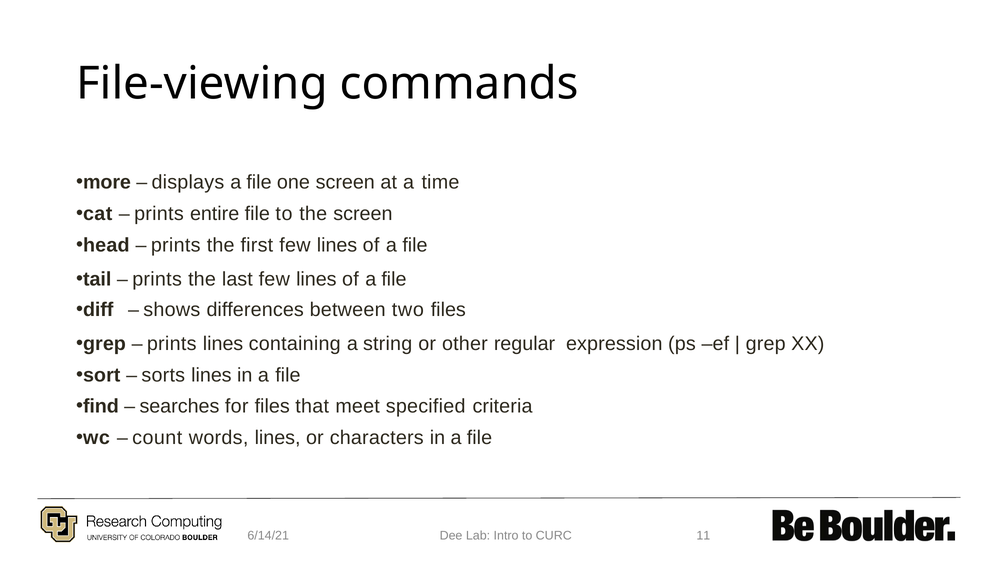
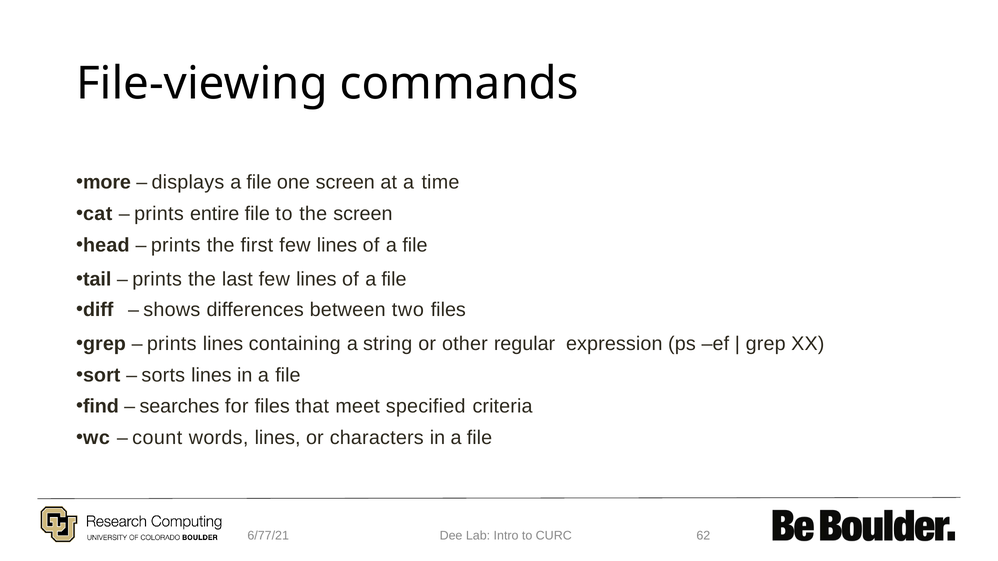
6/14/21: 6/14/21 -> 6/77/21
11: 11 -> 62
